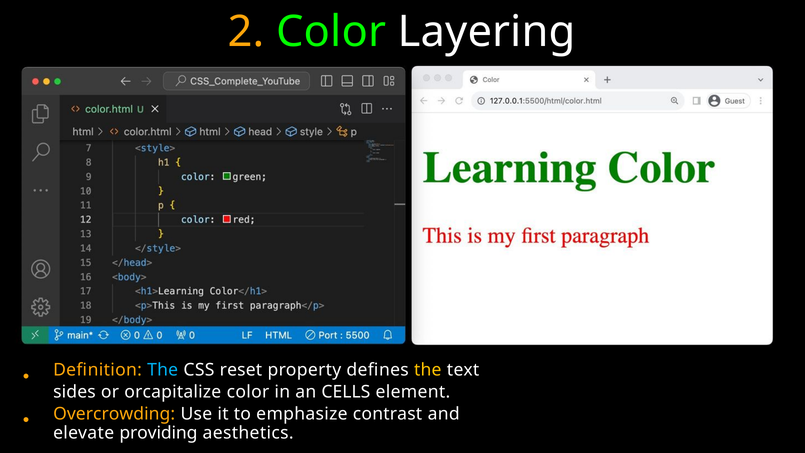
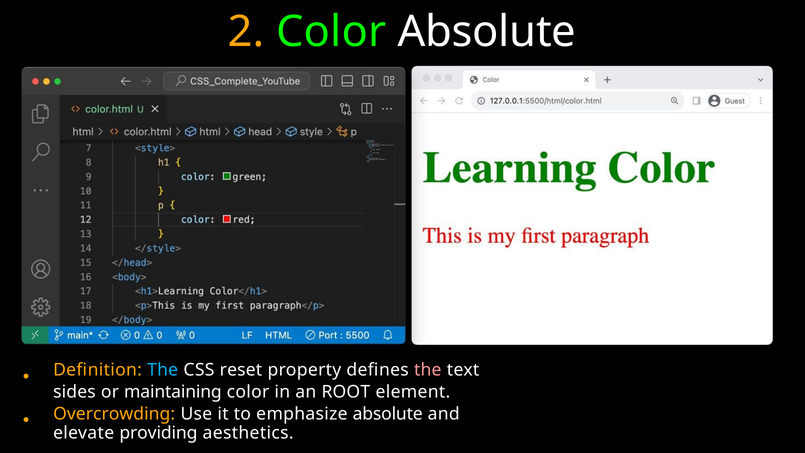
Color Layering: Layering -> Absolute
the at (428, 370) colour: yellow -> pink
orcapitalize: orcapitalize -> maintaining
CELLS: CELLS -> ROOT
emphasize contrast: contrast -> absolute
